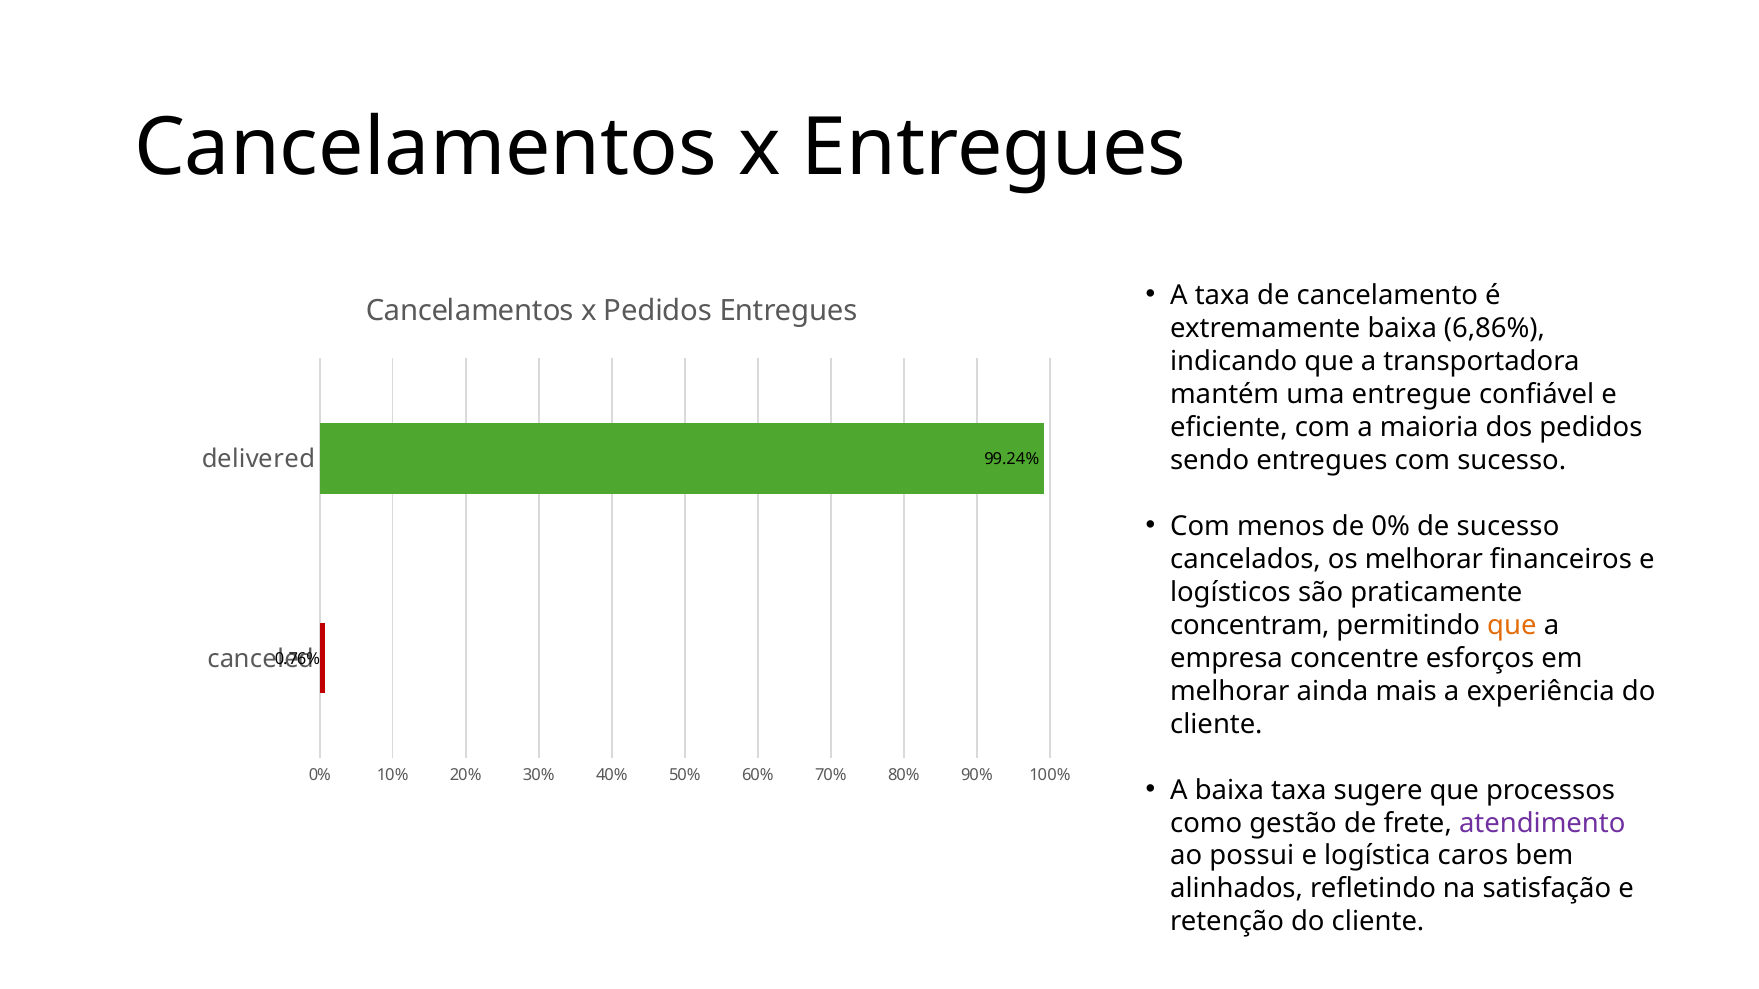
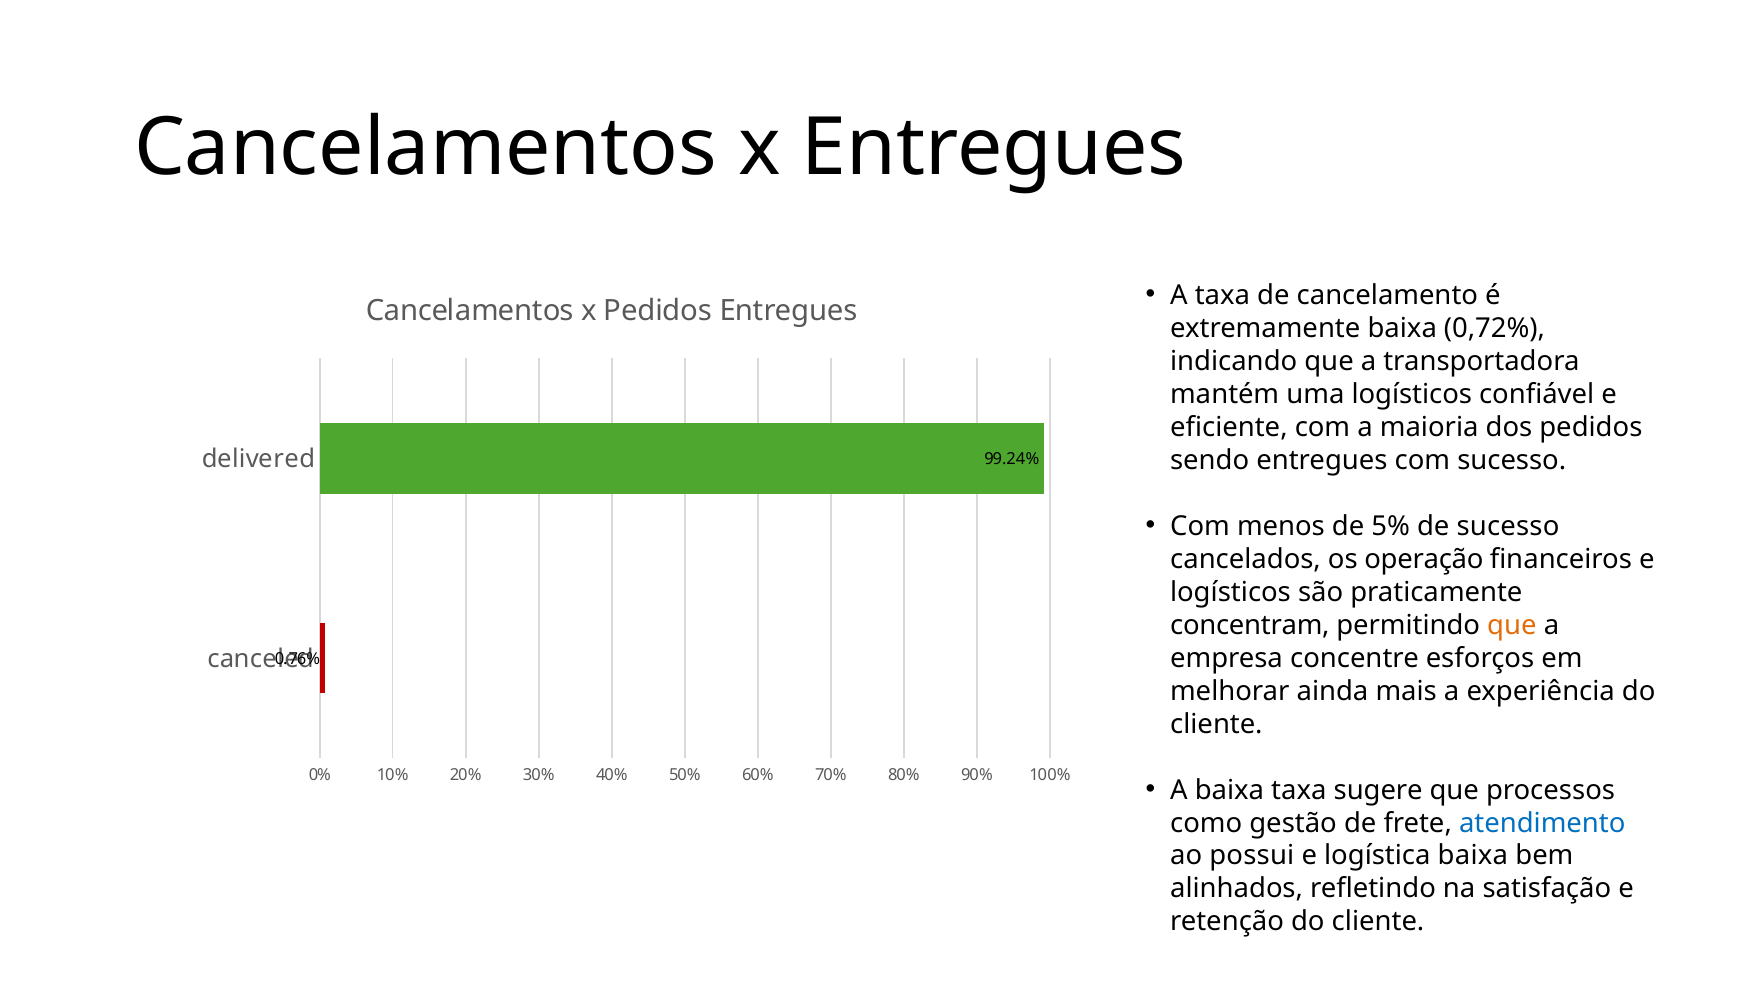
6,86%: 6,86% -> 0,72%
uma entregue: entregue -> logísticos
de 0%: 0% -> 5%
os melhorar: melhorar -> operação
atendimento colour: purple -> blue
logística caros: caros -> baixa
